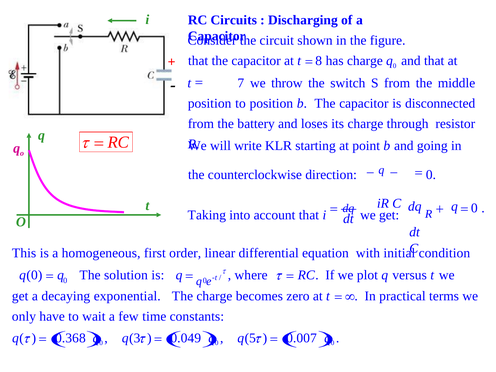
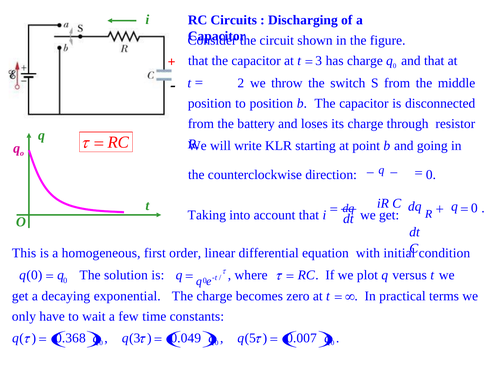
8: 8 -> 3
7: 7 -> 2
